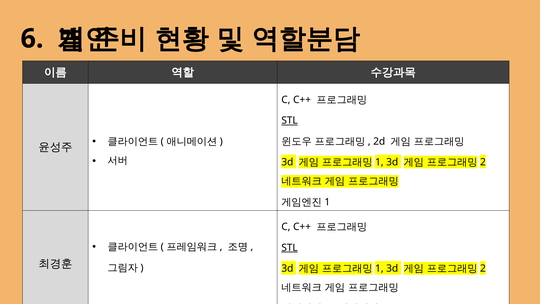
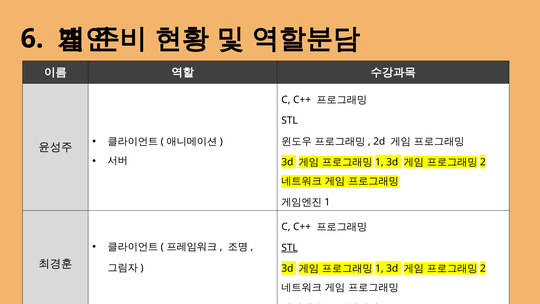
STL at (290, 121) underline: present -> none
